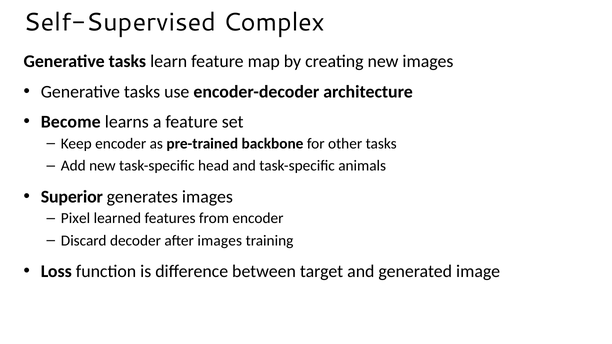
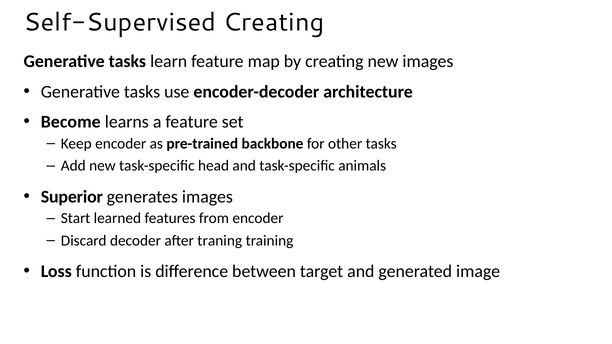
Self-Supervised Complex: Complex -> Creating
Pixel: Pixel -> Start
after images: images -> traning
